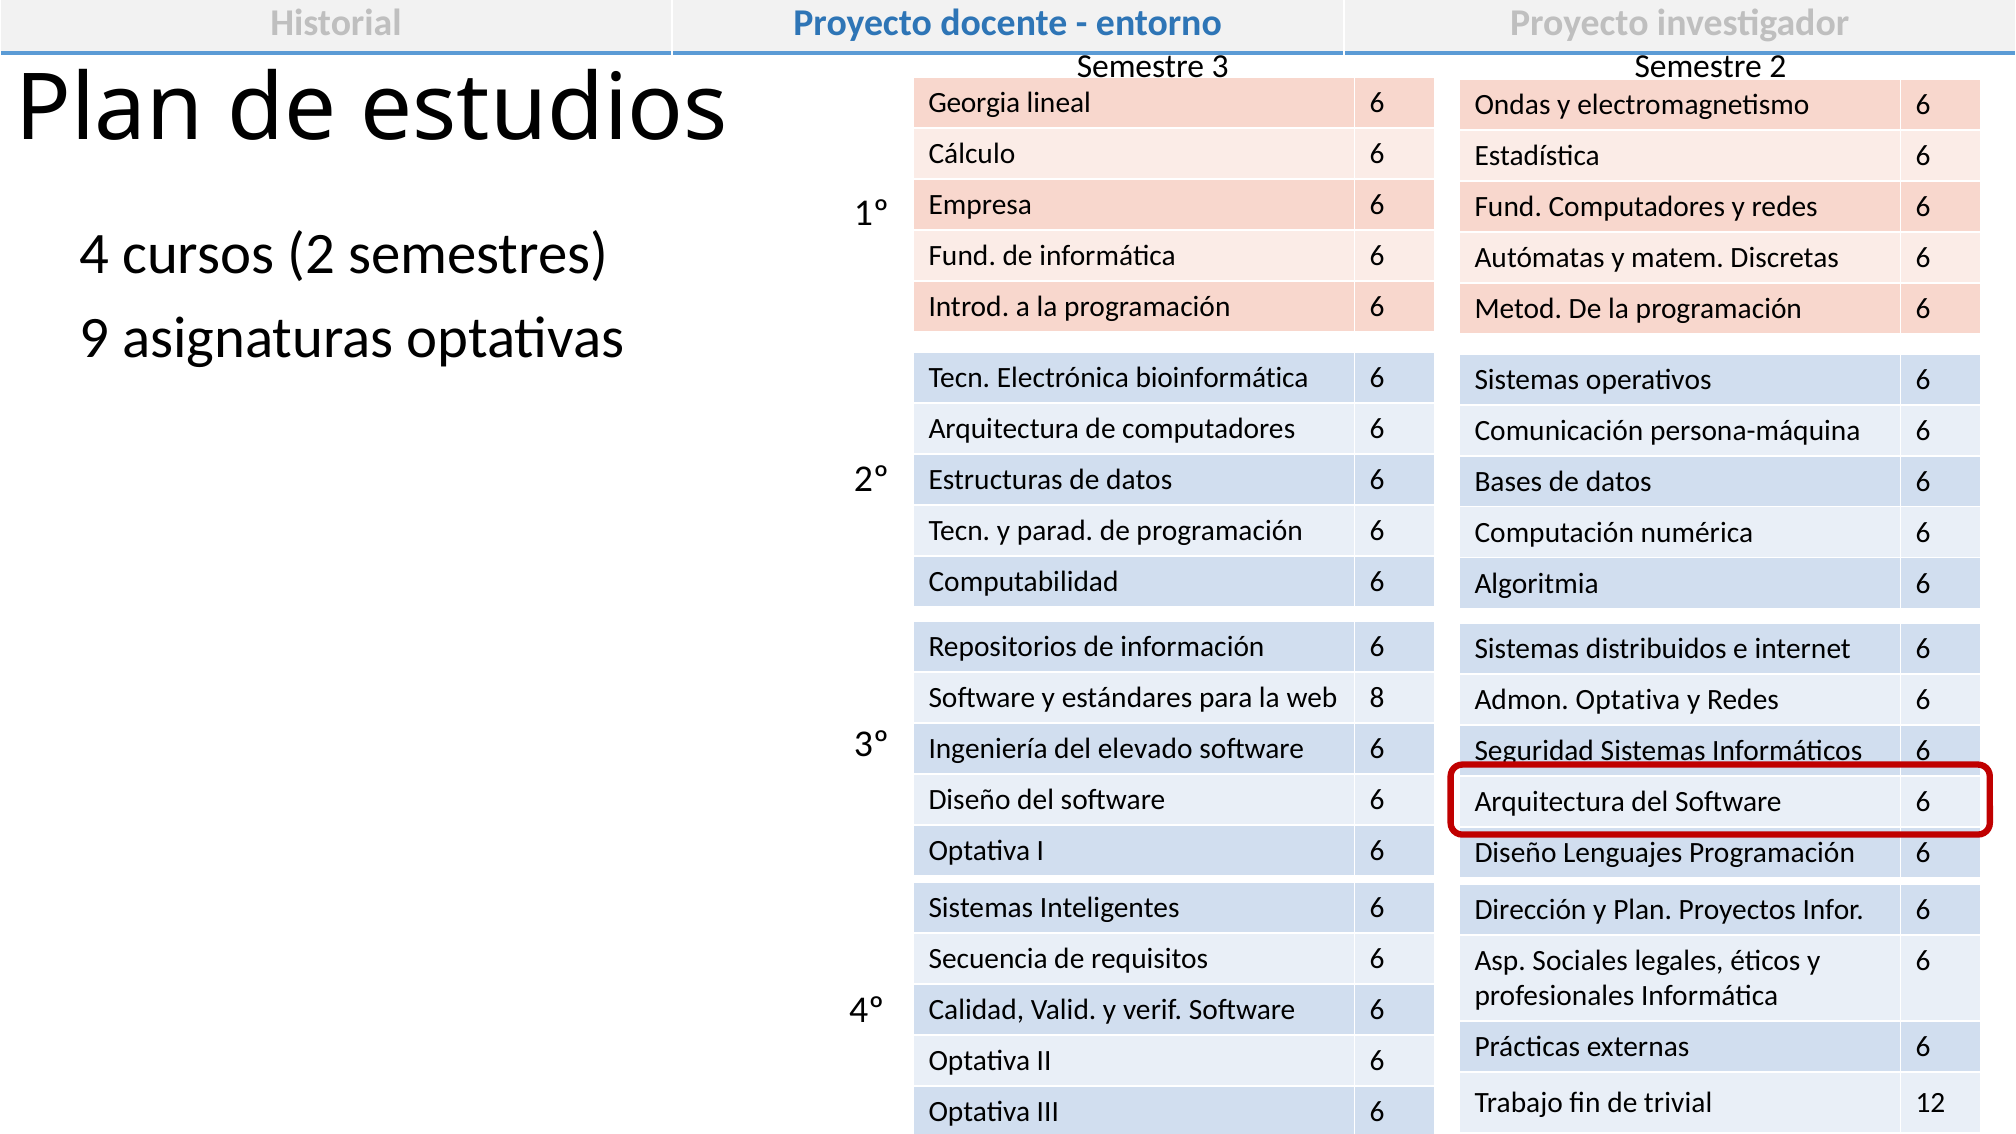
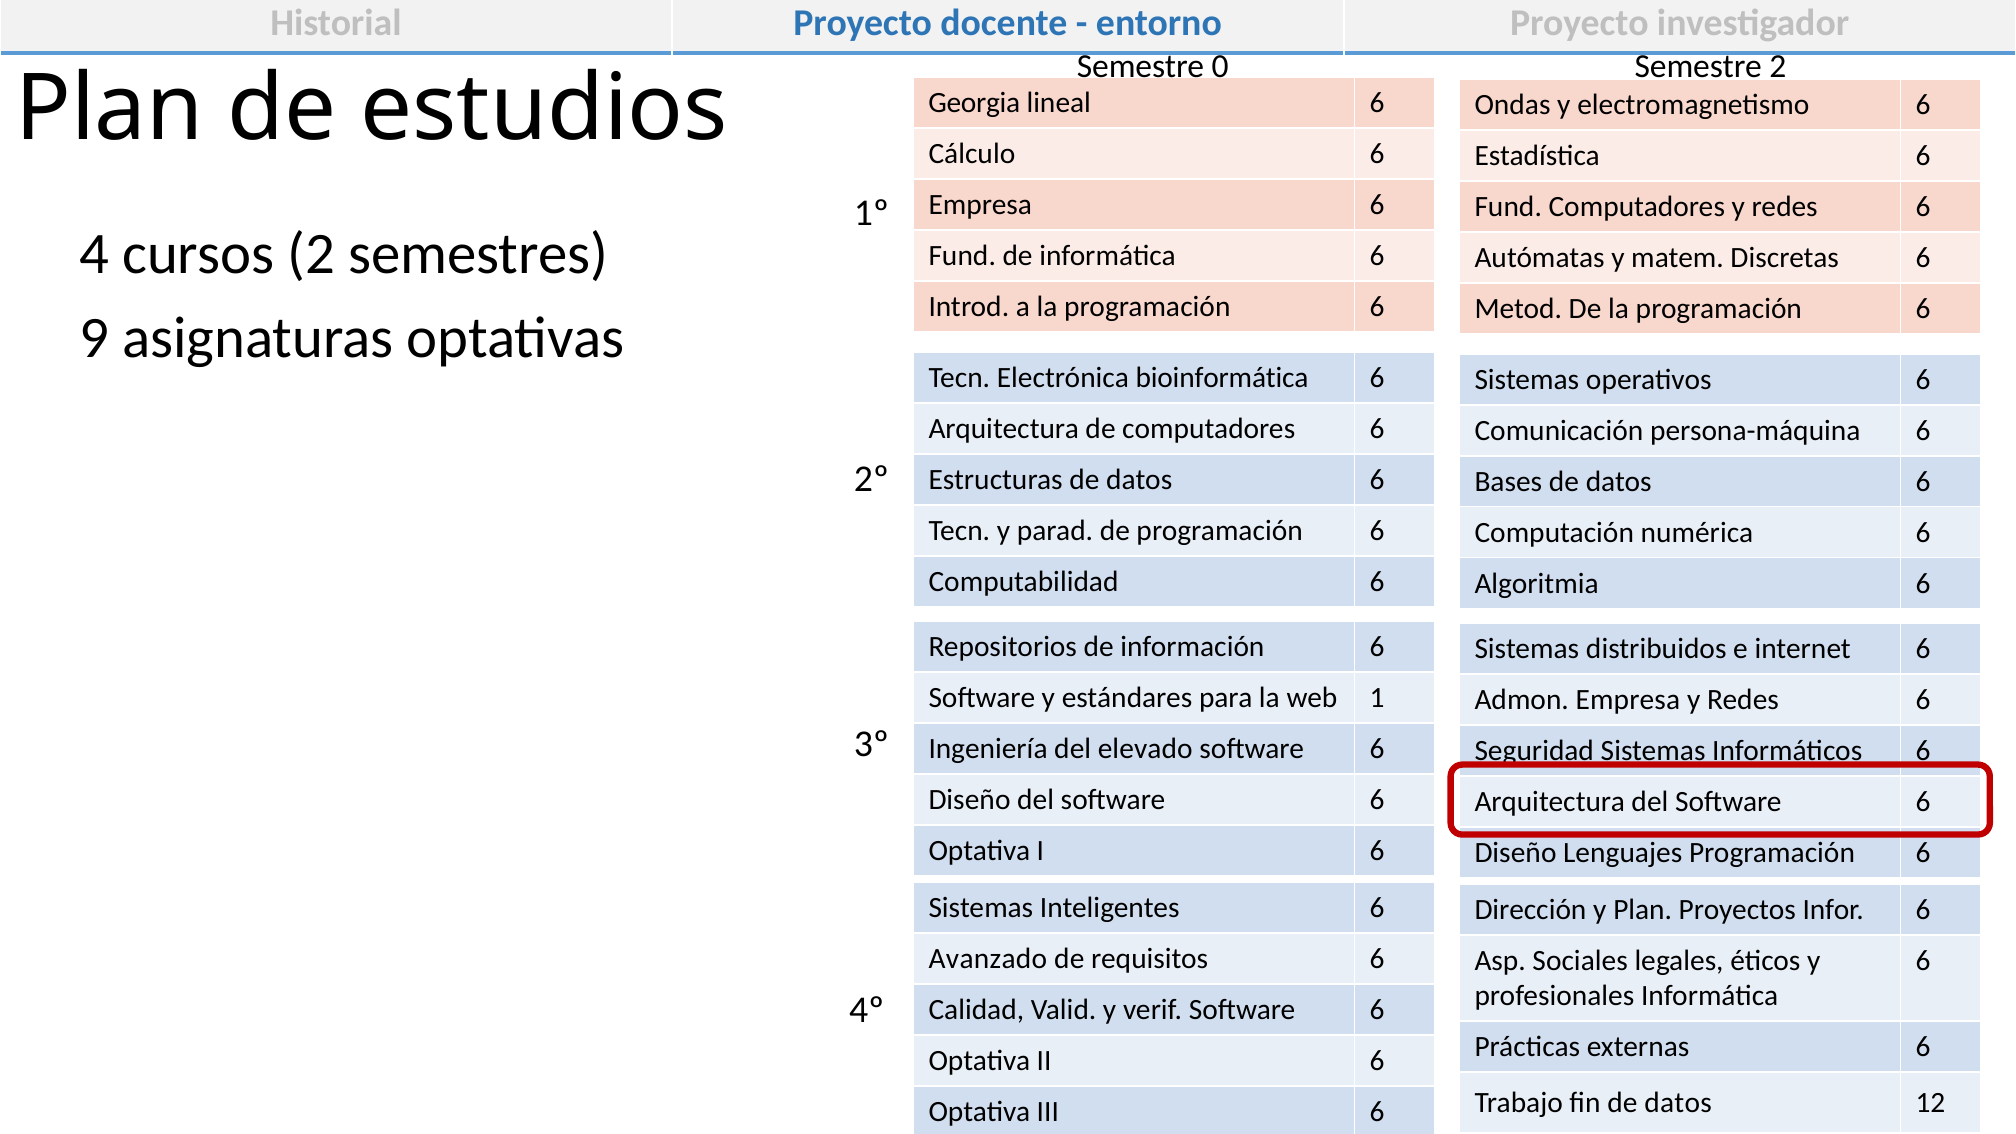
3: 3 -> 0
8: 8 -> 1
Admon Optativa: Optativa -> Empresa
Secuencia: Secuencia -> Avanzado
fin de trivial: trivial -> datos
